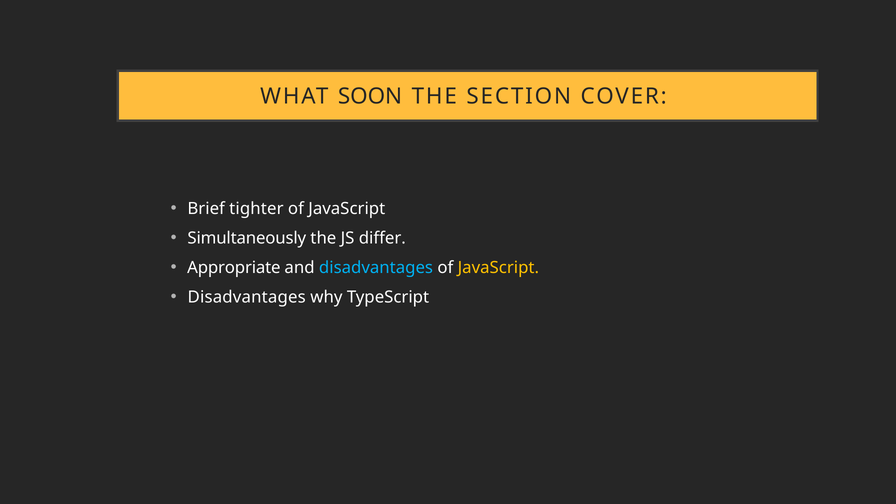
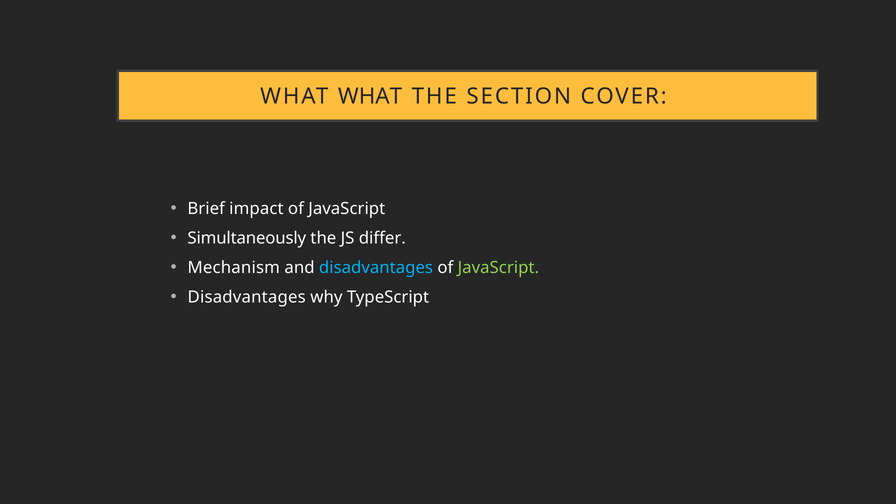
WHAT SOON: SOON -> WHAT
tighter: tighter -> impact
Appropriate: Appropriate -> Mechanism
JavaScript at (498, 267) colour: yellow -> light green
